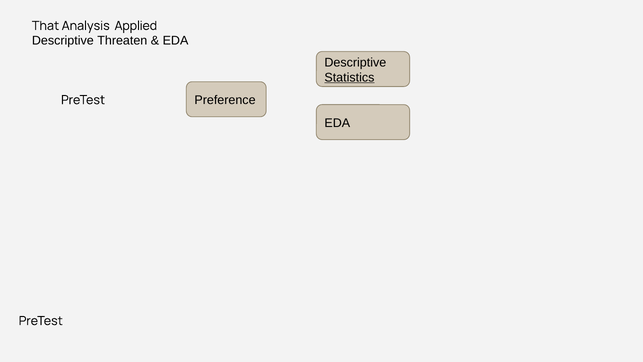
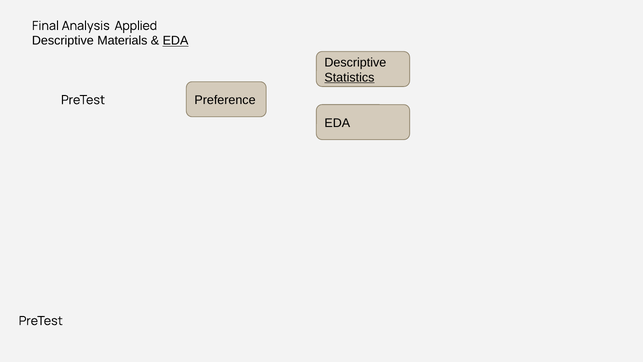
That: That -> Final
Threaten: Threaten -> Materials
EDA at (175, 41) underline: none -> present
